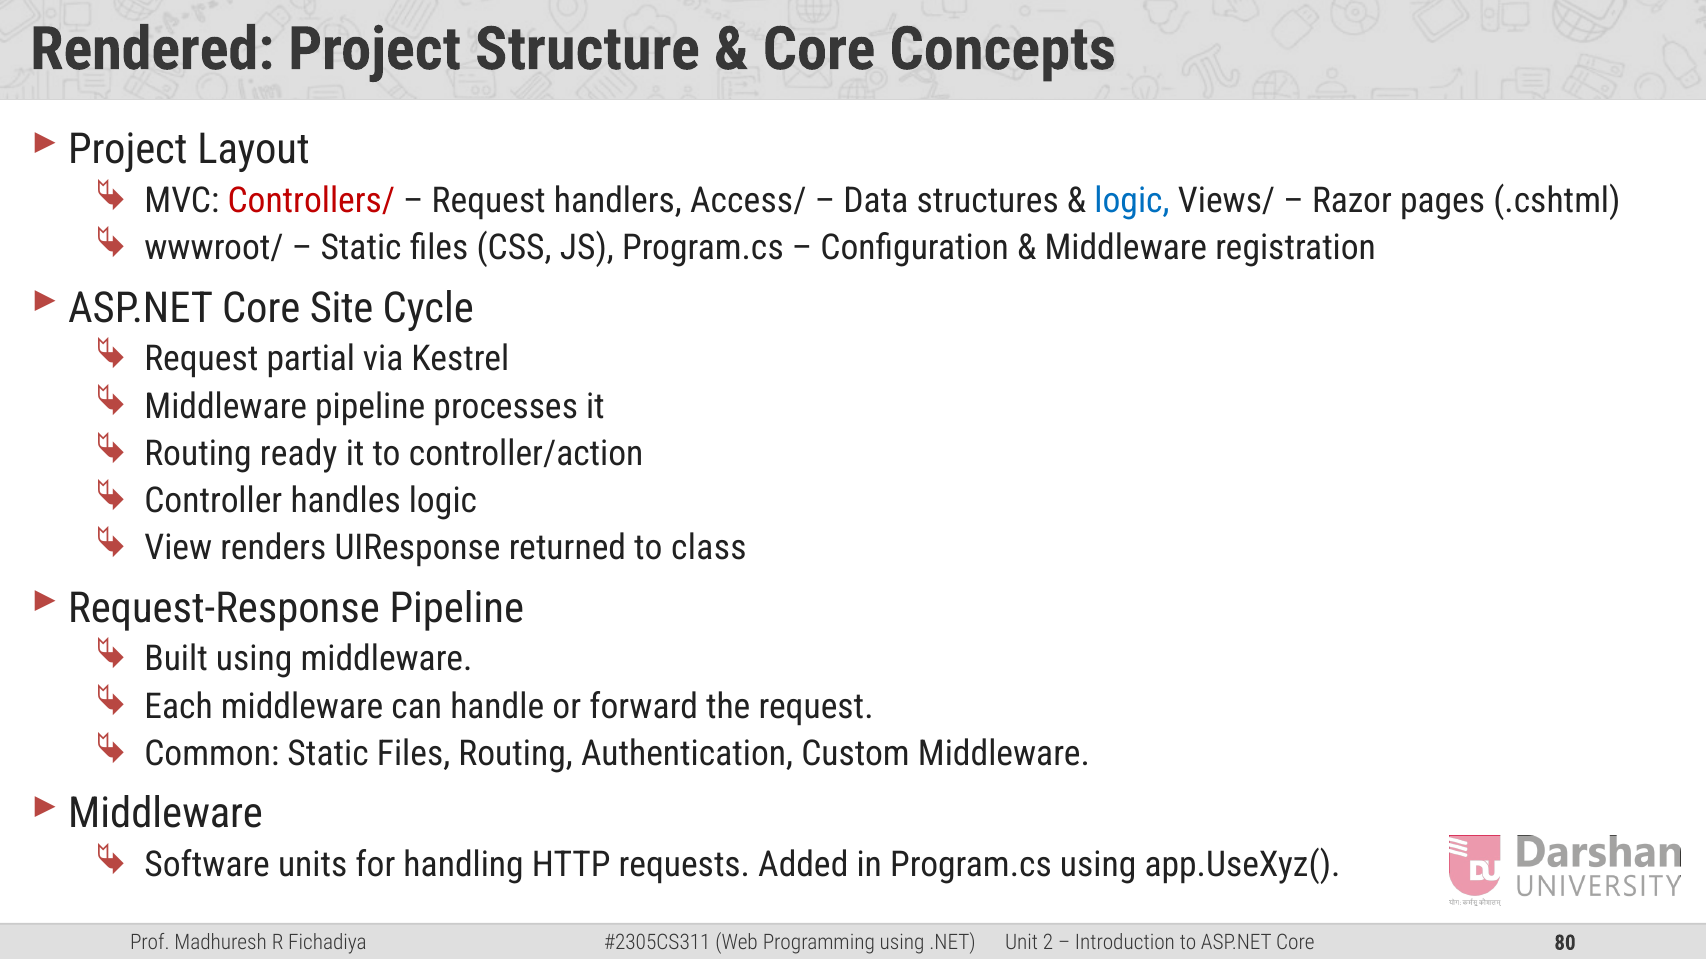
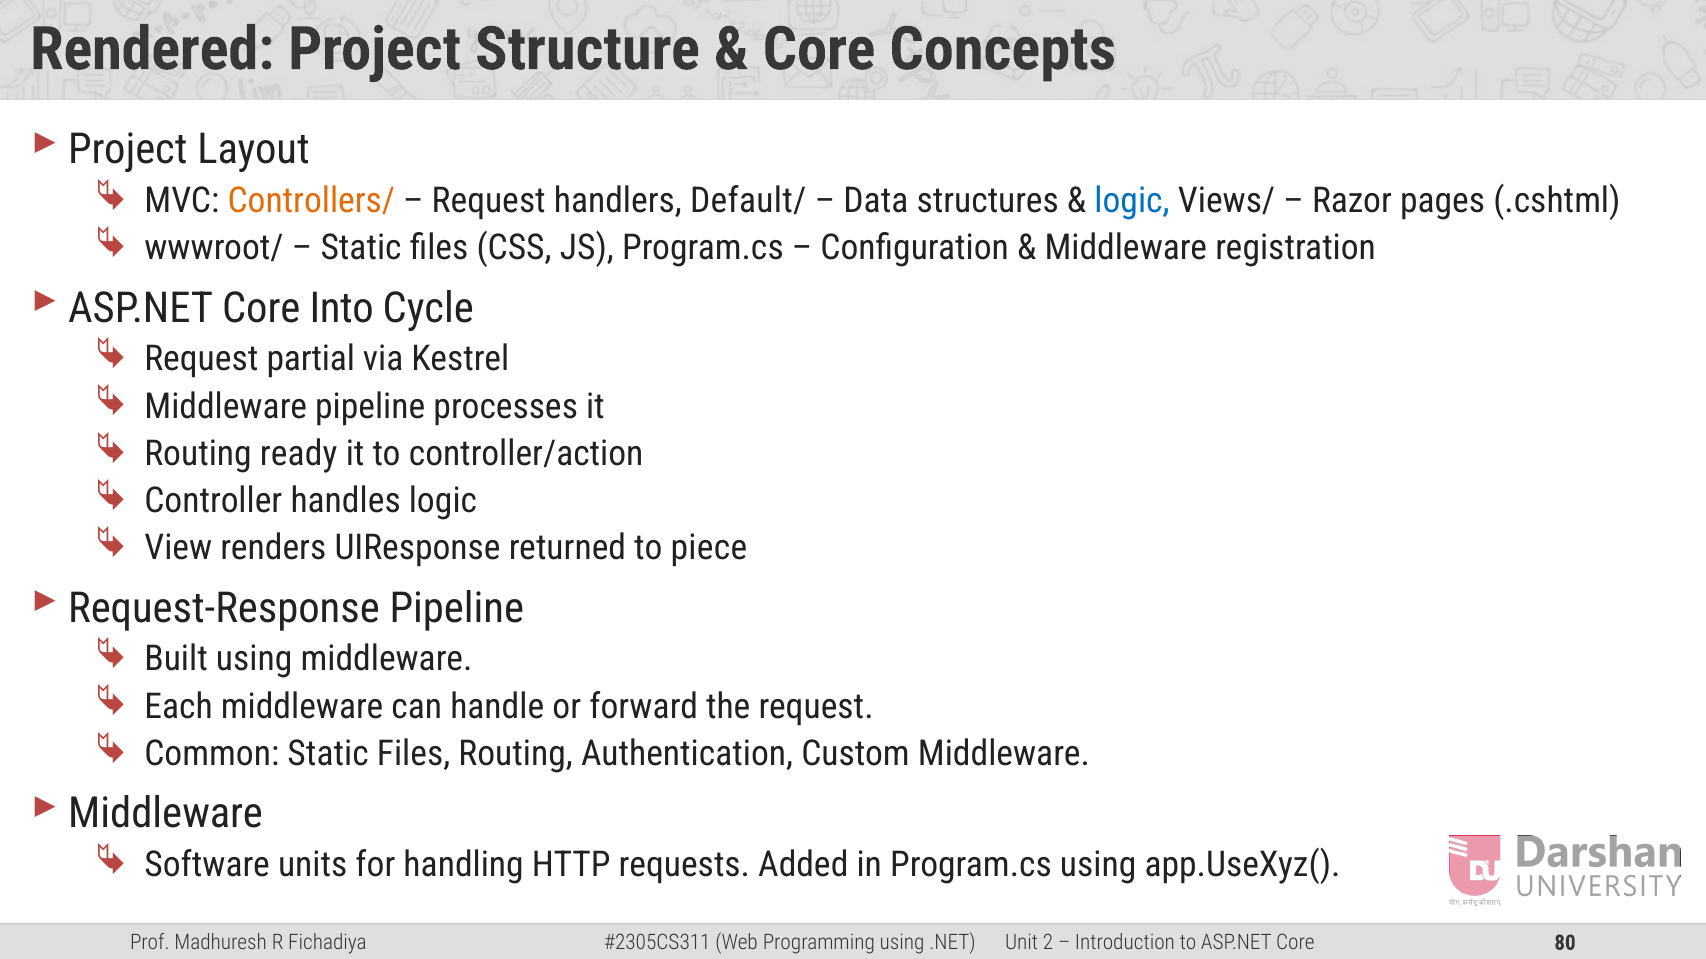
Controllers/ colour: red -> orange
Access/: Access/ -> Default/
Site: Site -> Into
class: class -> piece
